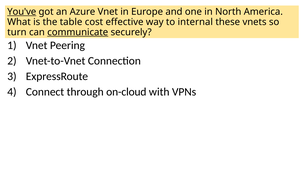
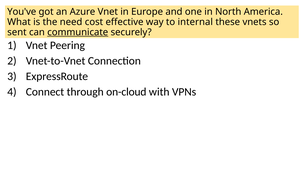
You've underline: present -> none
table: table -> need
turn: turn -> sent
